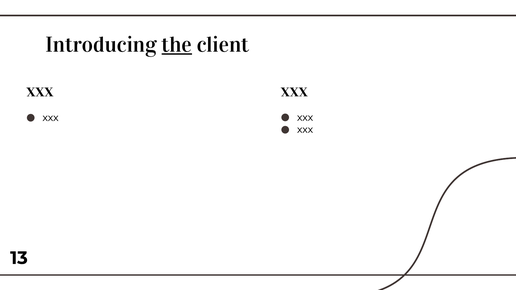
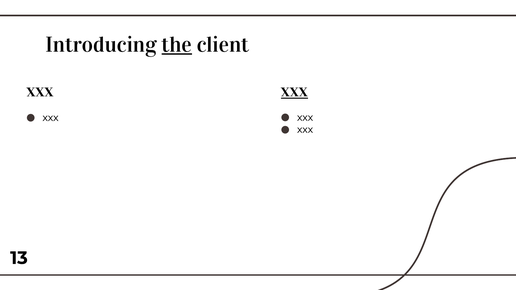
xxx at (294, 91) underline: none -> present
